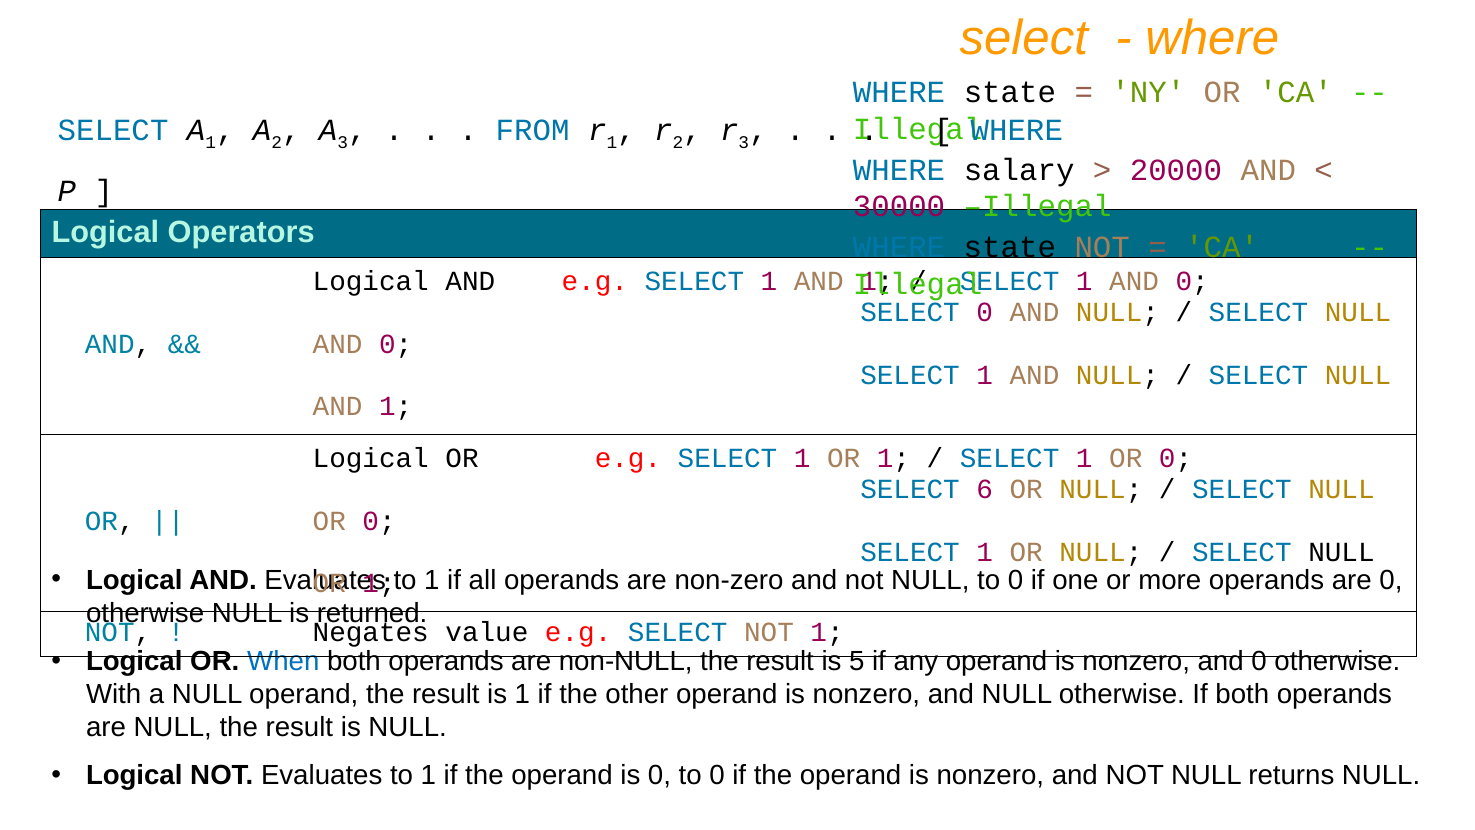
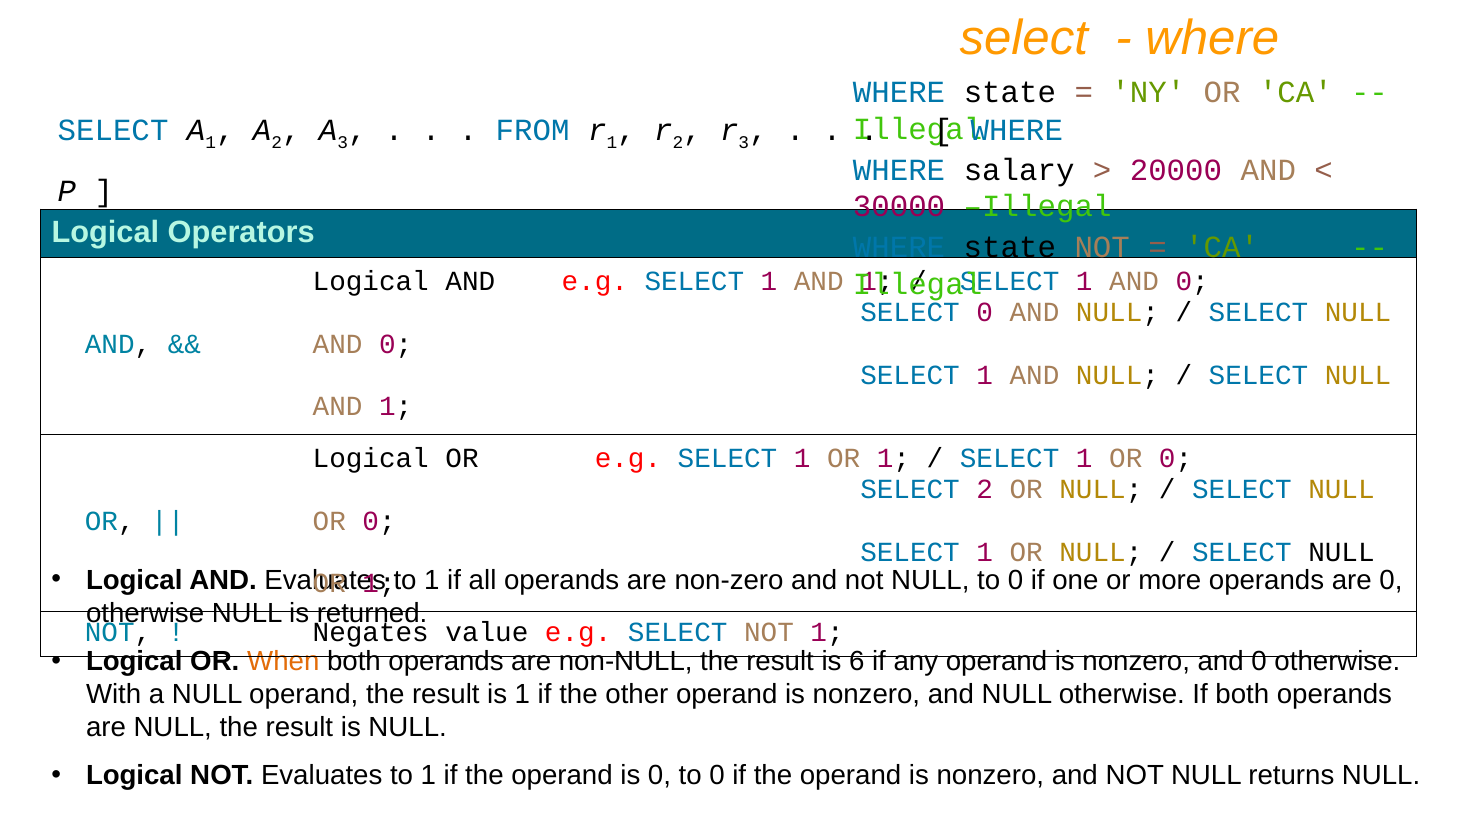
SELECT 6: 6 -> 2
When colour: blue -> orange
5: 5 -> 6
